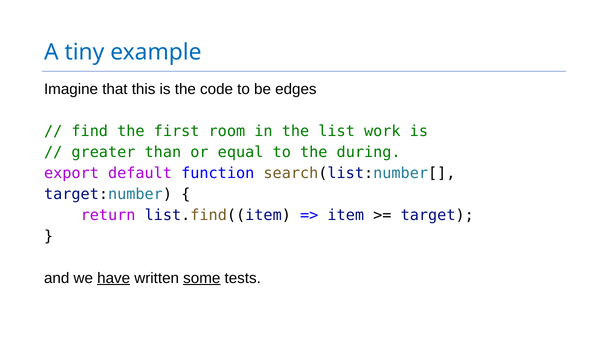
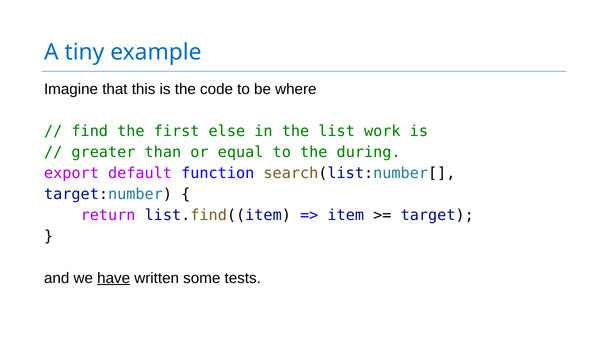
edges: edges -> where
room: room -> else
some underline: present -> none
